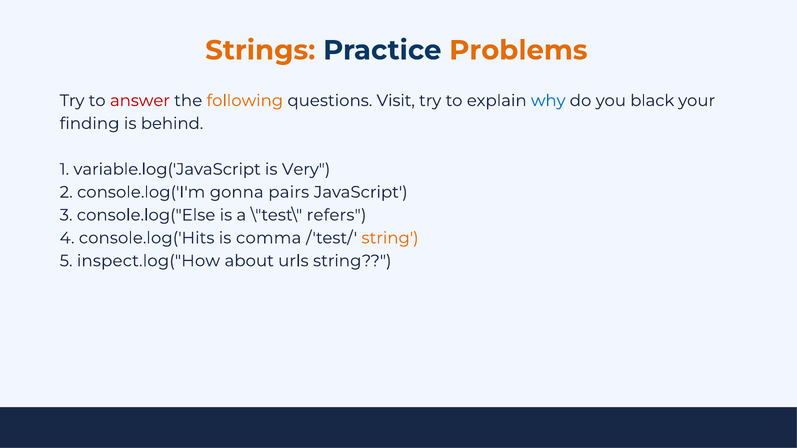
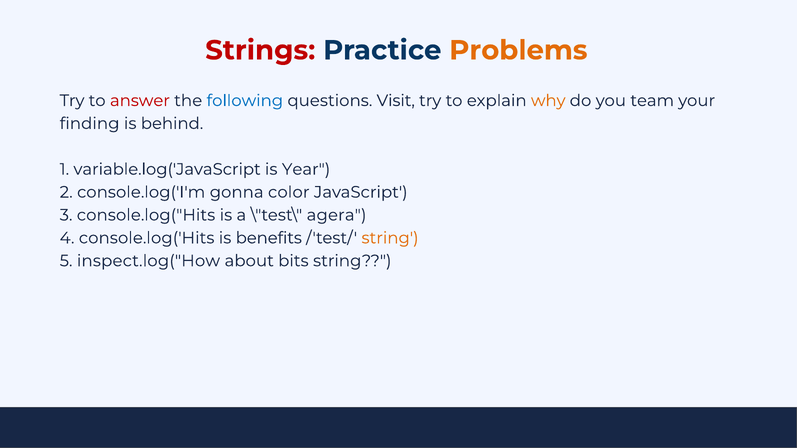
Strings colour: orange -> red
following colour: orange -> blue
why colour: blue -> orange
black: black -> team
Very: Very -> Year
pairs: pairs -> color
console.log("Else: console.log("Else -> console.log("Hits
refers: refers -> agera
comma: comma -> benefits
urls: urls -> bits
